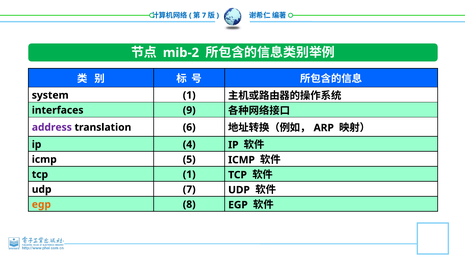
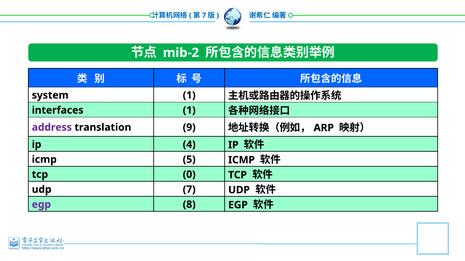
interfaces 9: 9 -> 1
6: 6 -> 9
tcp 1: 1 -> 0
egp at (41, 205) colour: orange -> purple
